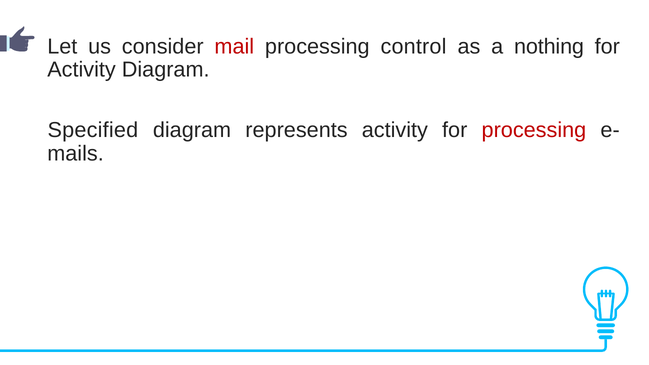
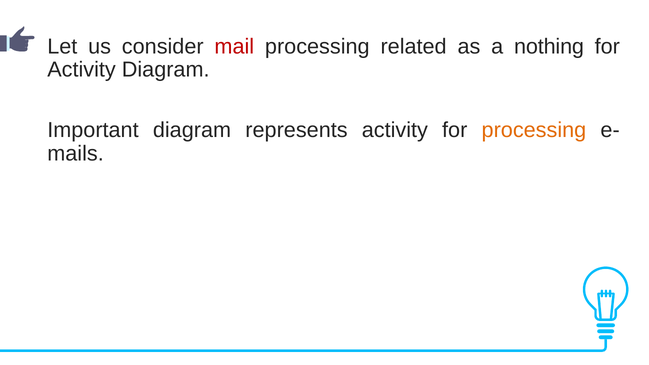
control: control -> related
Specified: Specified -> Important
processing at (534, 130) colour: red -> orange
